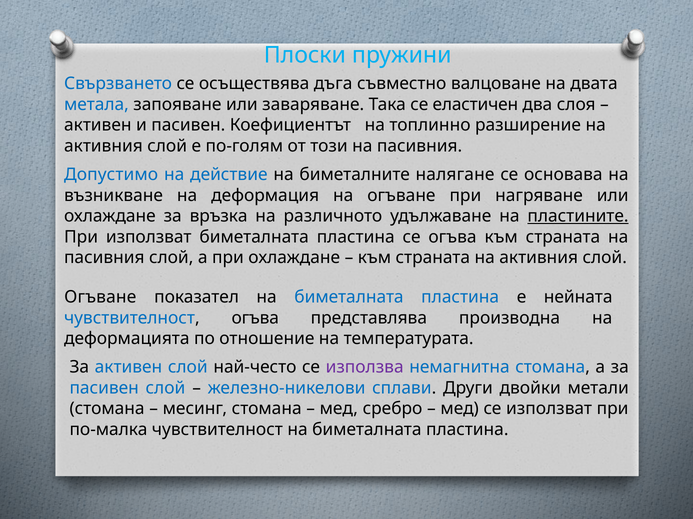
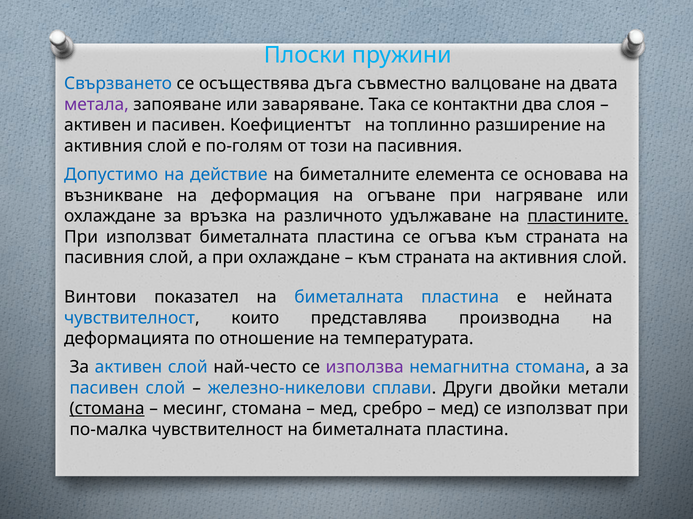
метала colour: blue -> purple
еластичен: еластичен -> контактни
налягане: налягане -> елемента
Огъване at (100, 298): Огъване -> Винтови
чувствителност огъва: огъва -> които
стомана at (107, 409) underline: none -> present
